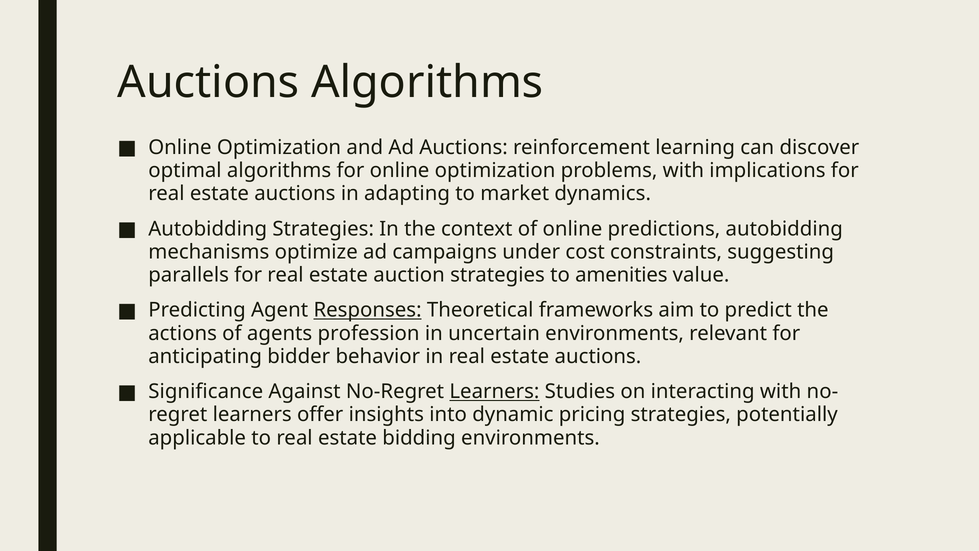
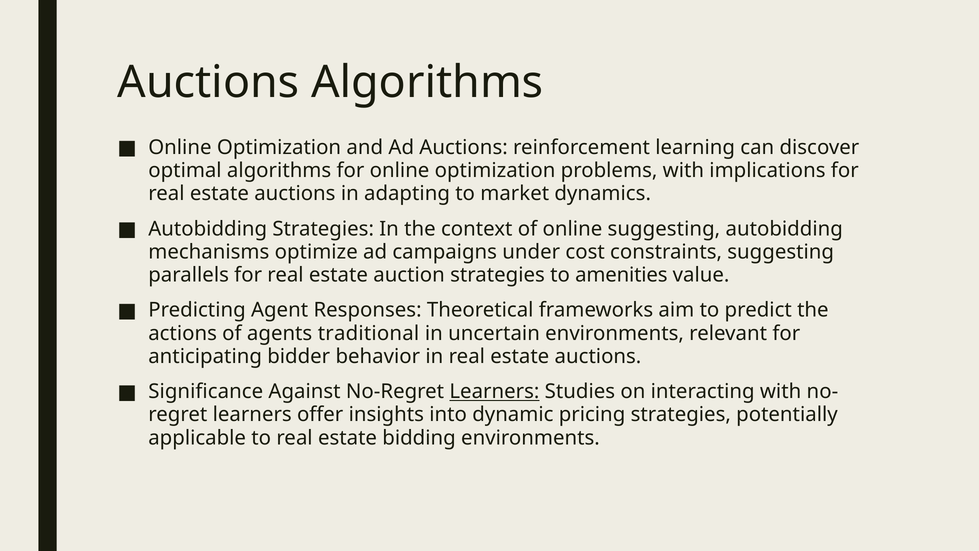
online predictions: predictions -> suggesting
Responses underline: present -> none
profession: profession -> traditional
